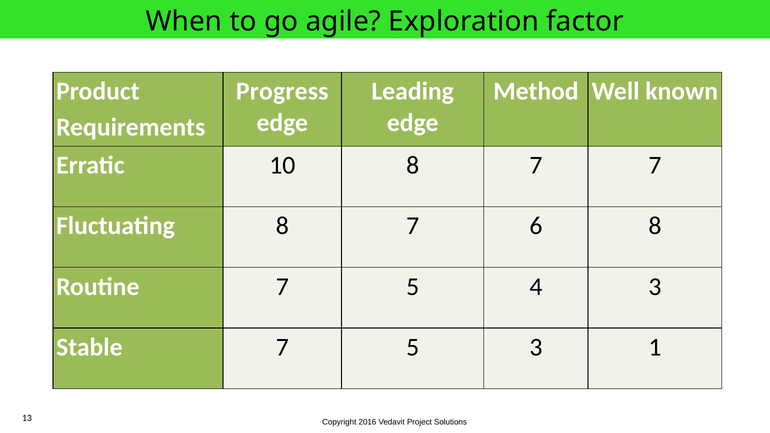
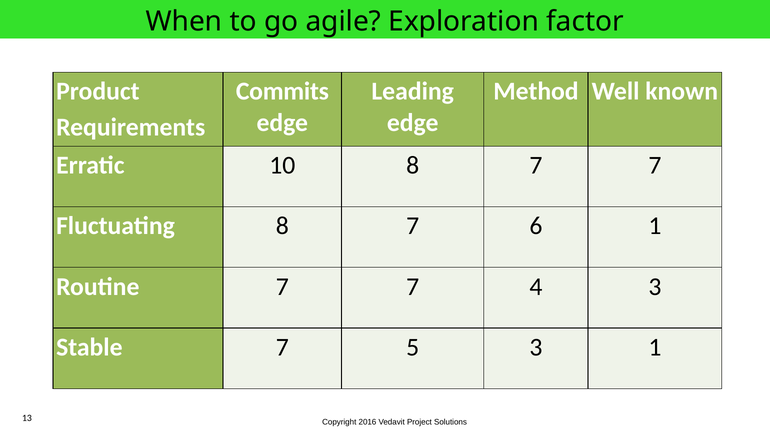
Progress: Progress -> Commits
6 8: 8 -> 1
Routine 7 5: 5 -> 7
